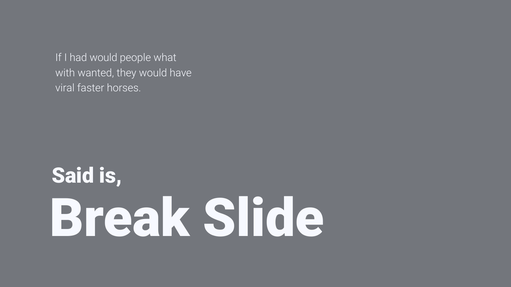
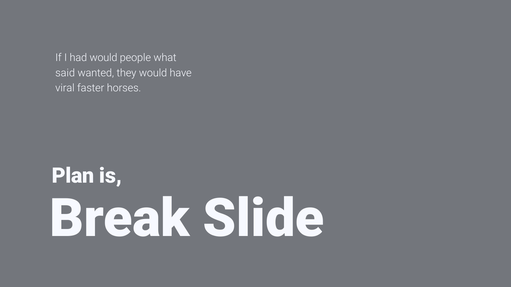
with: with -> said
Said: Said -> Plan
